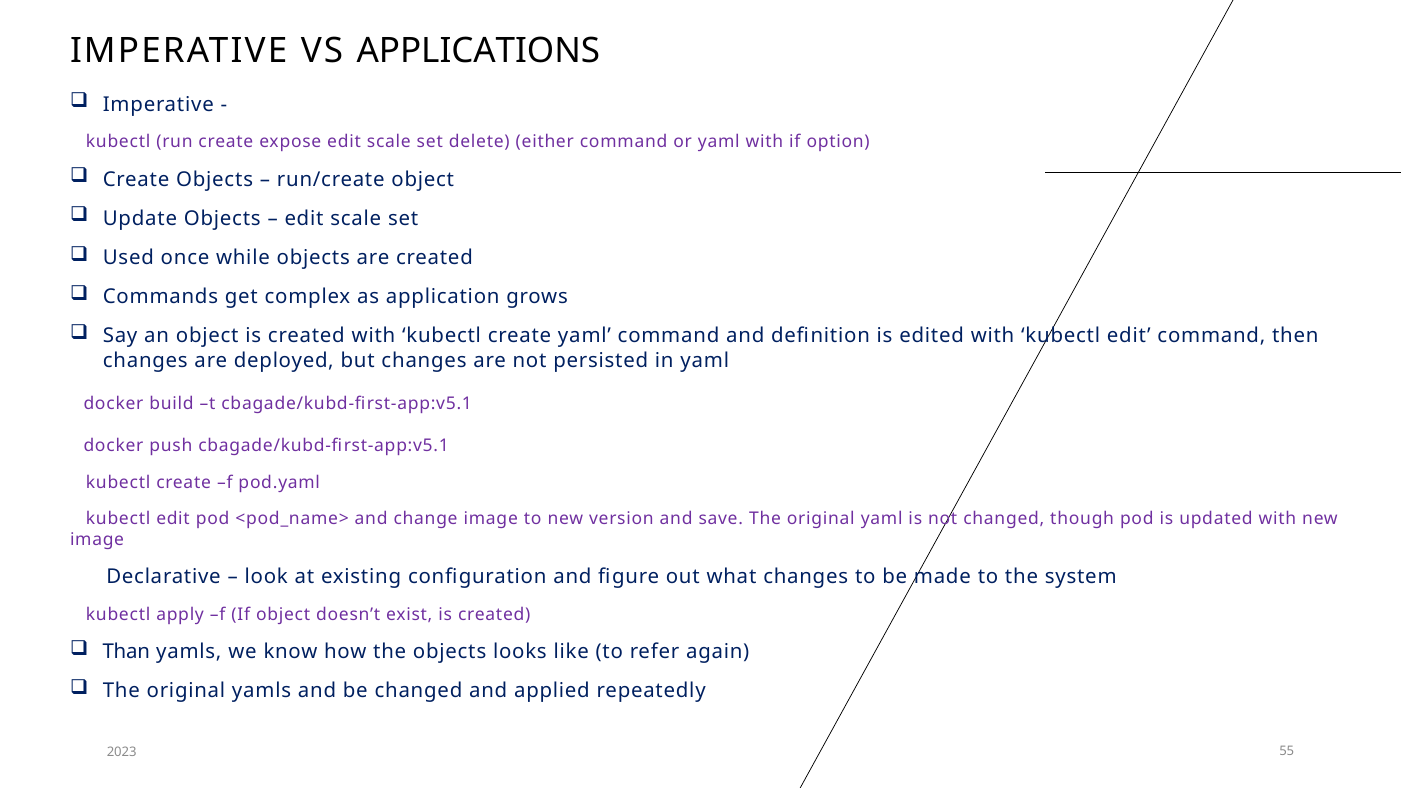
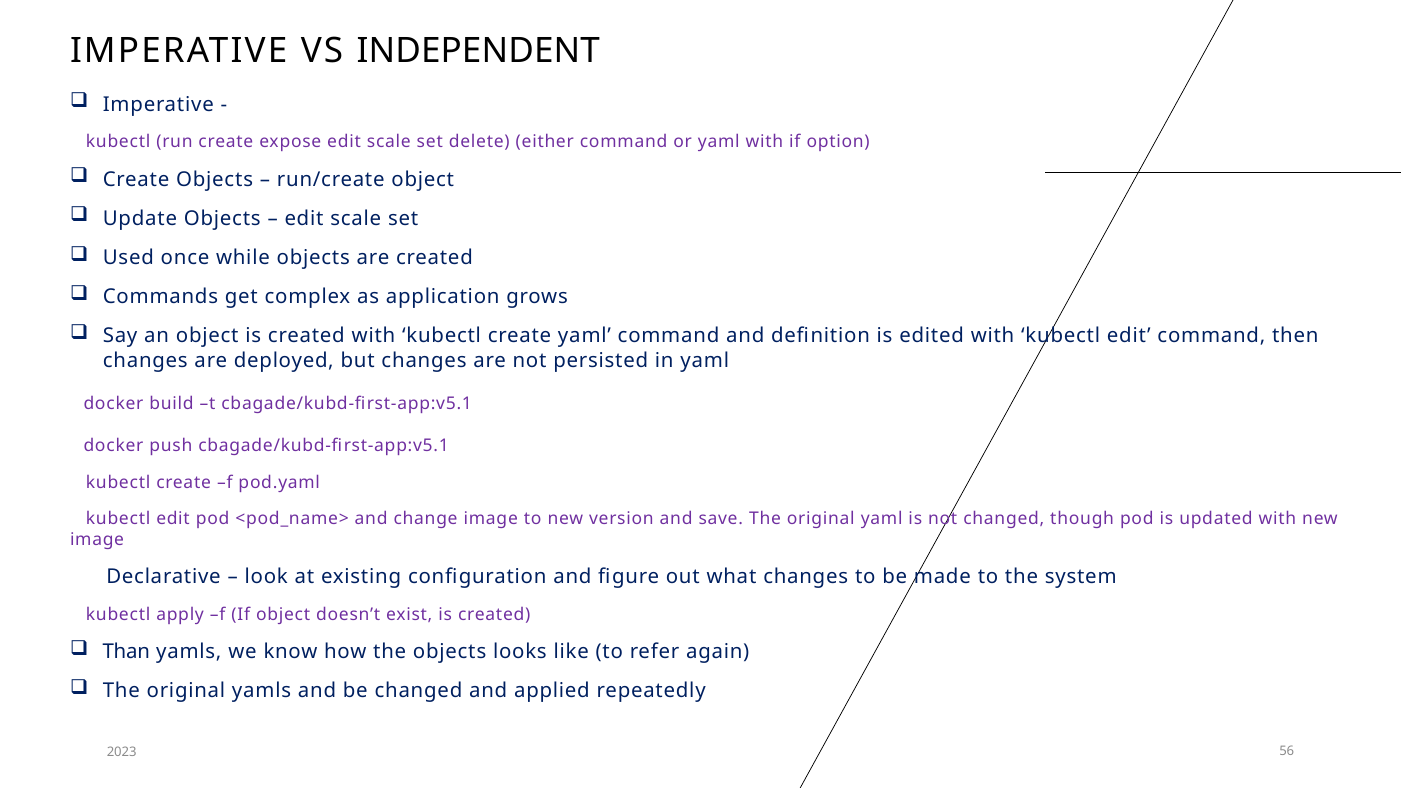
APPLICATIONS: APPLICATIONS -> INDEPENDENT
55: 55 -> 56
